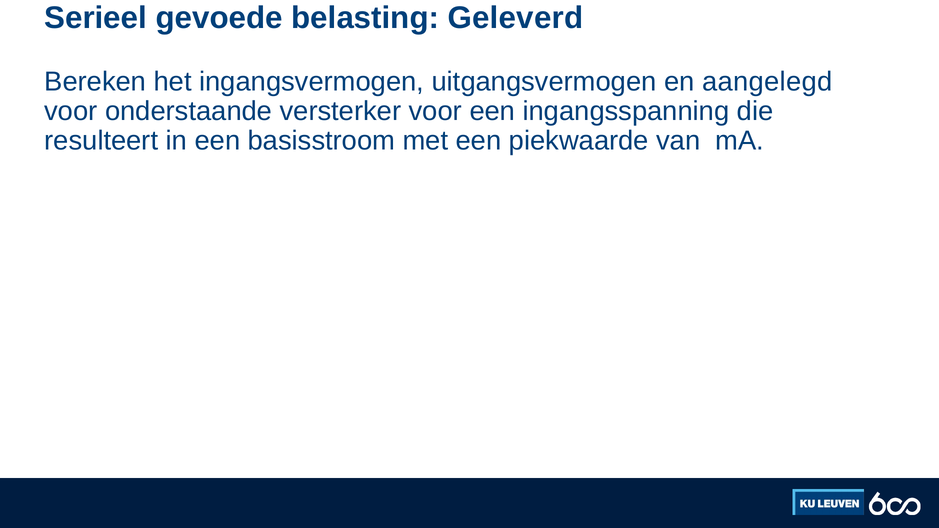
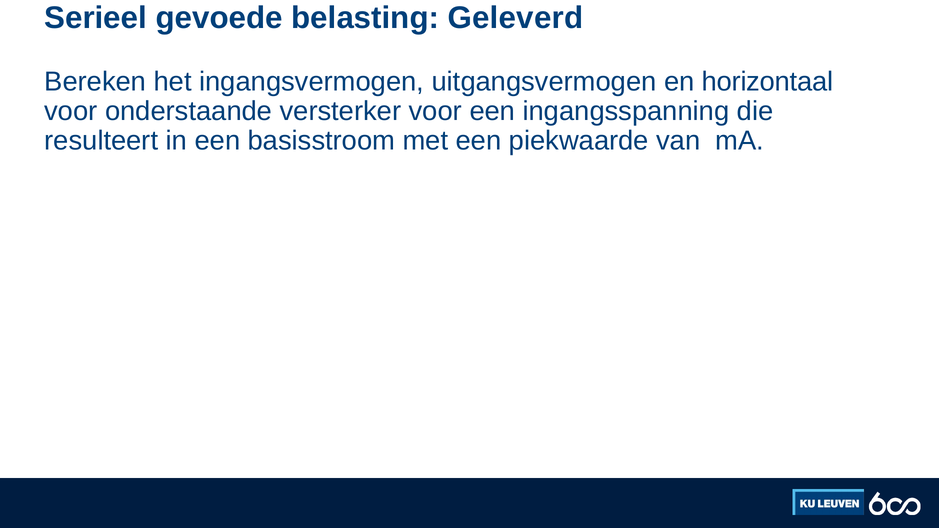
aangelegd: aangelegd -> horizontaal
